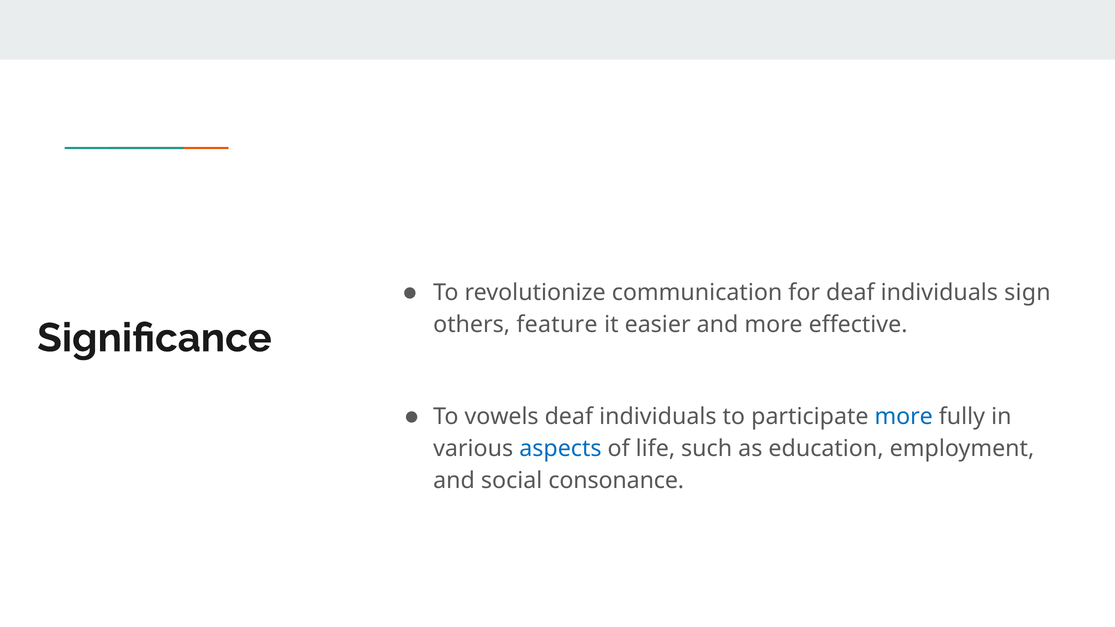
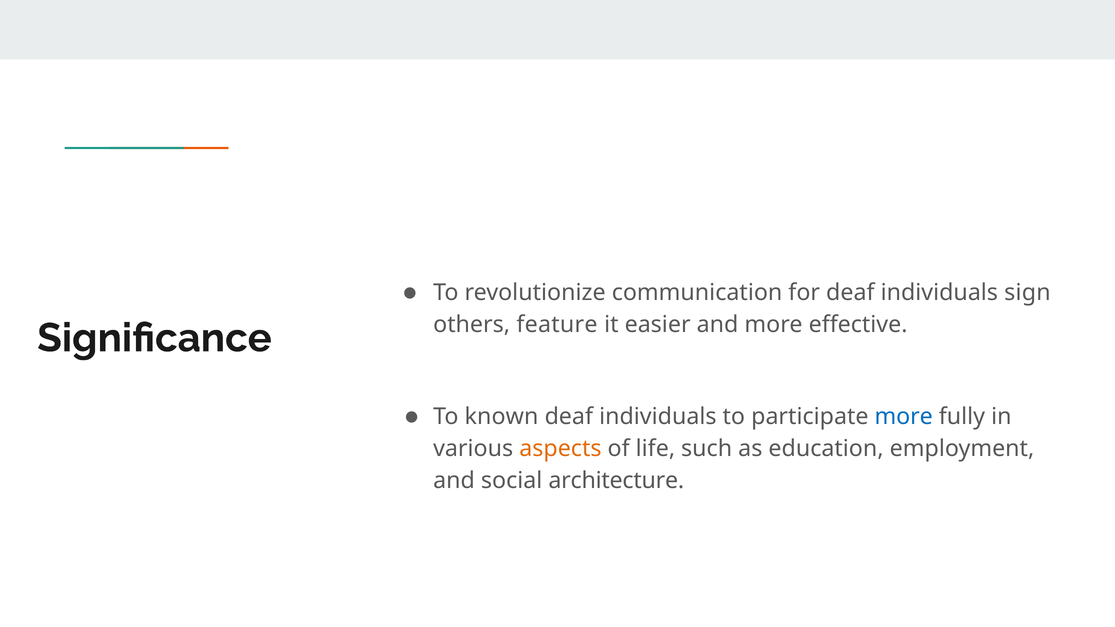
vowels: vowels -> known
aspects colour: blue -> orange
consonance: consonance -> architecture
